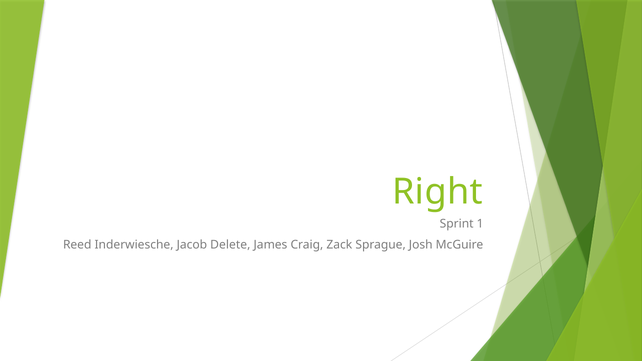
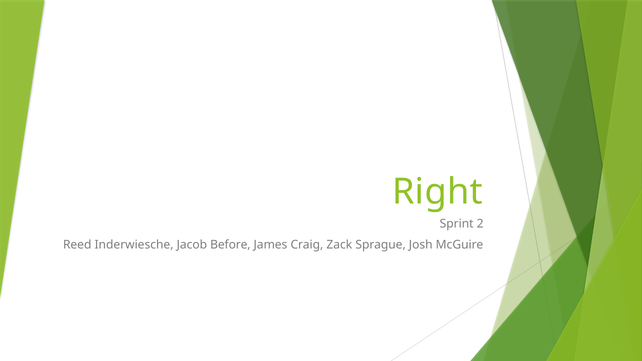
1: 1 -> 2
Delete: Delete -> Before
